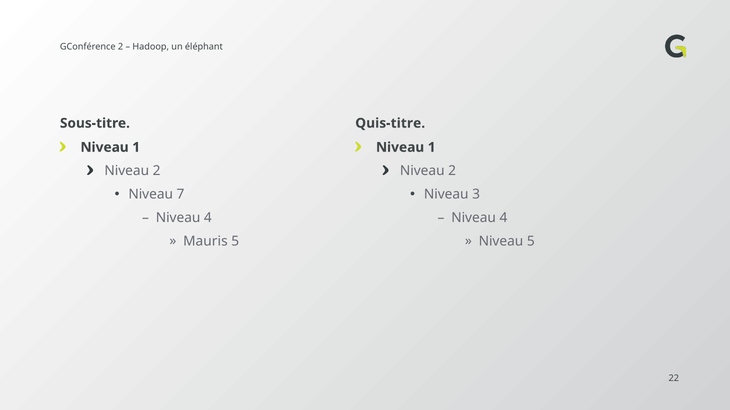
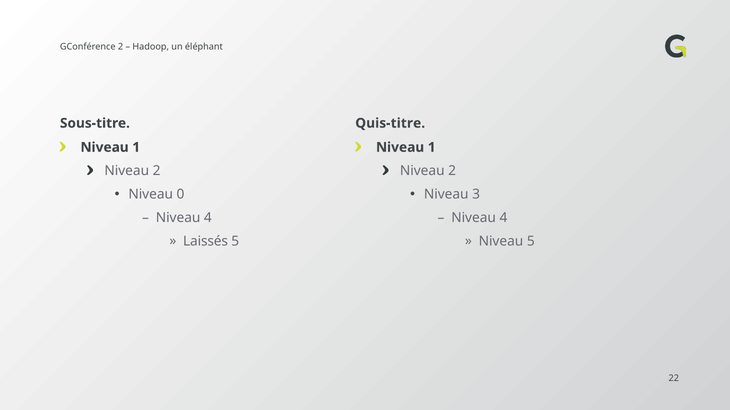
7: 7 -> 0
Mauris: Mauris -> Laissés
